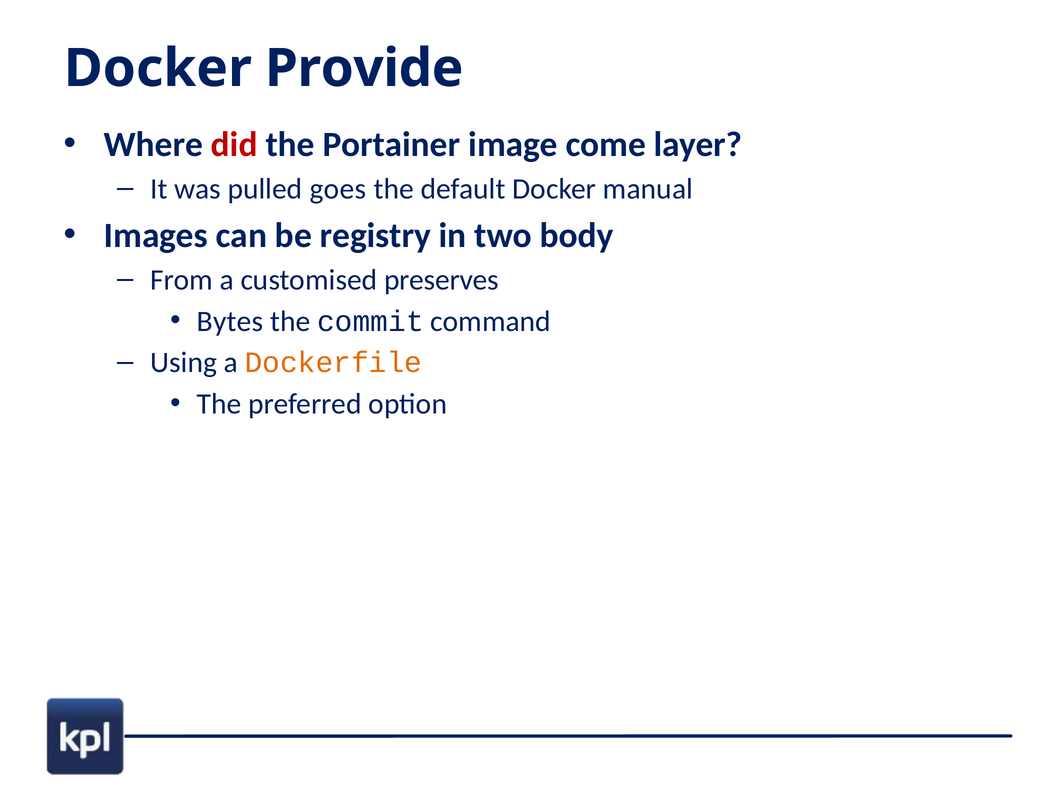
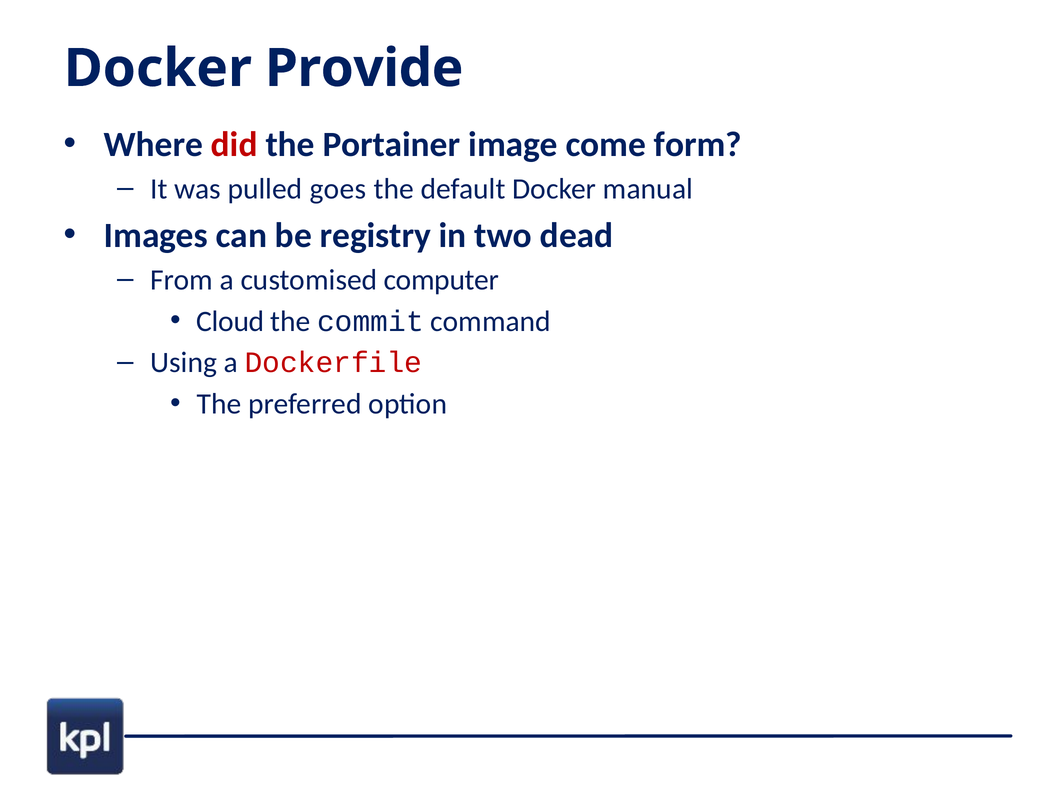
layer: layer -> form
body: body -> dead
preserves: preserves -> computer
Bytes: Bytes -> Cloud
Dockerfile colour: orange -> red
